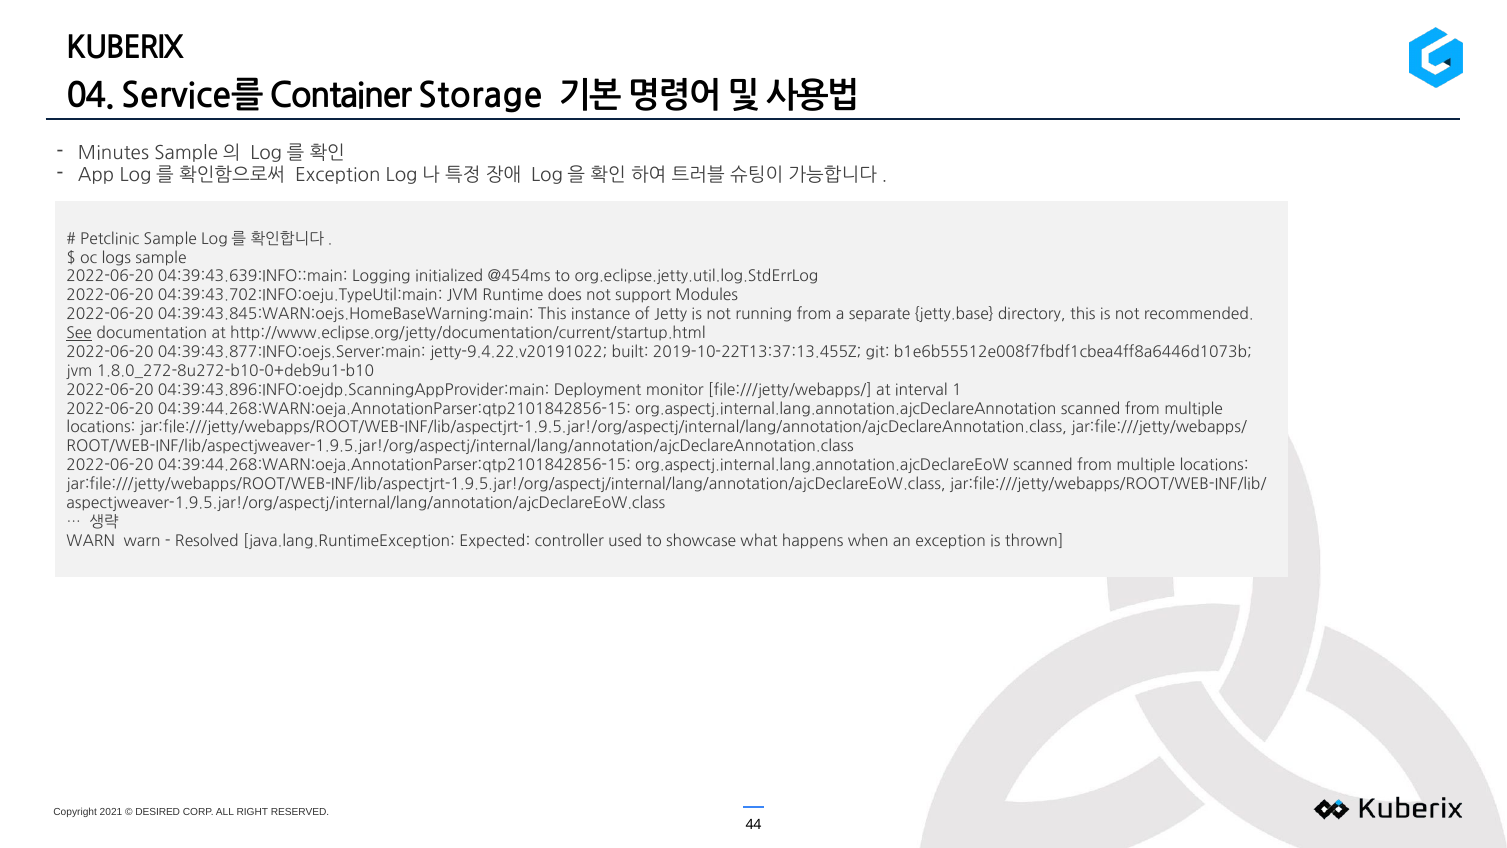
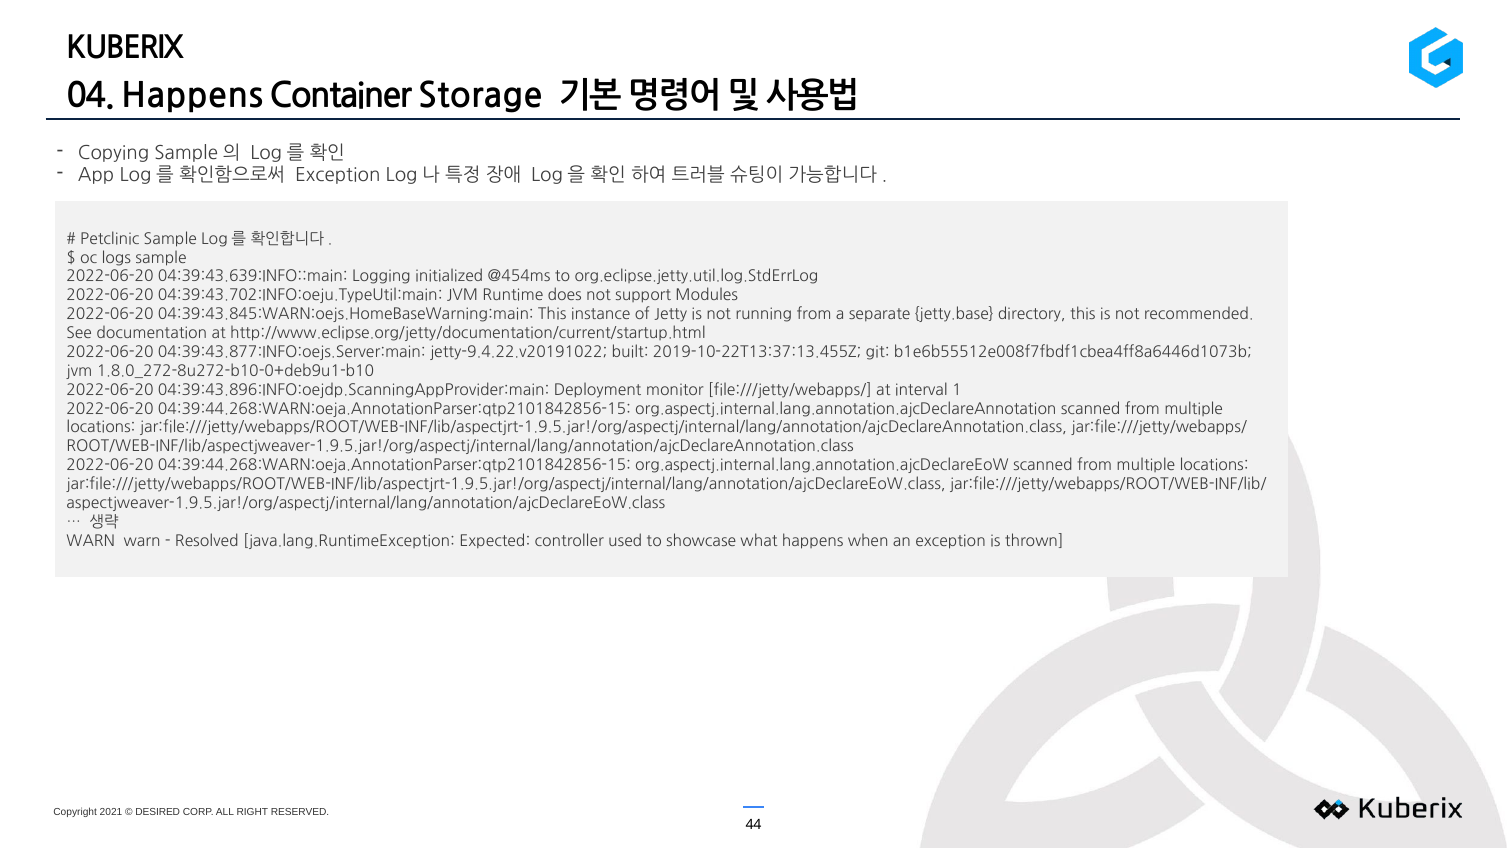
04 Service를: Service를 -> Happens
Minutes: Minutes -> Copying
See underline: present -> none
